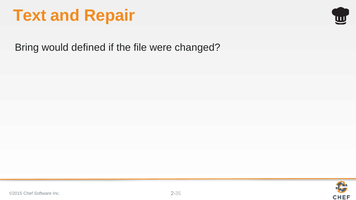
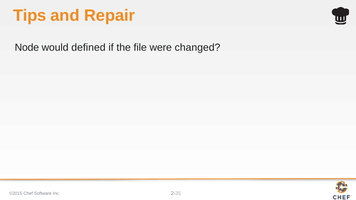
Text: Text -> Tips
Bring: Bring -> Node
